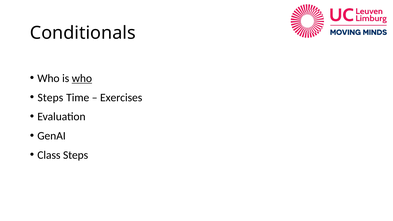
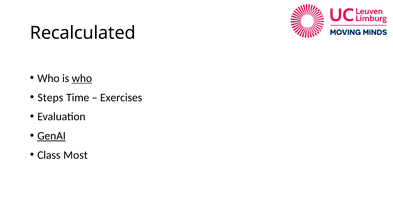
Conditionals: Conditionals -> Recalculated
GenAI underline: none -> present
Class Steps: Steps -> Most
